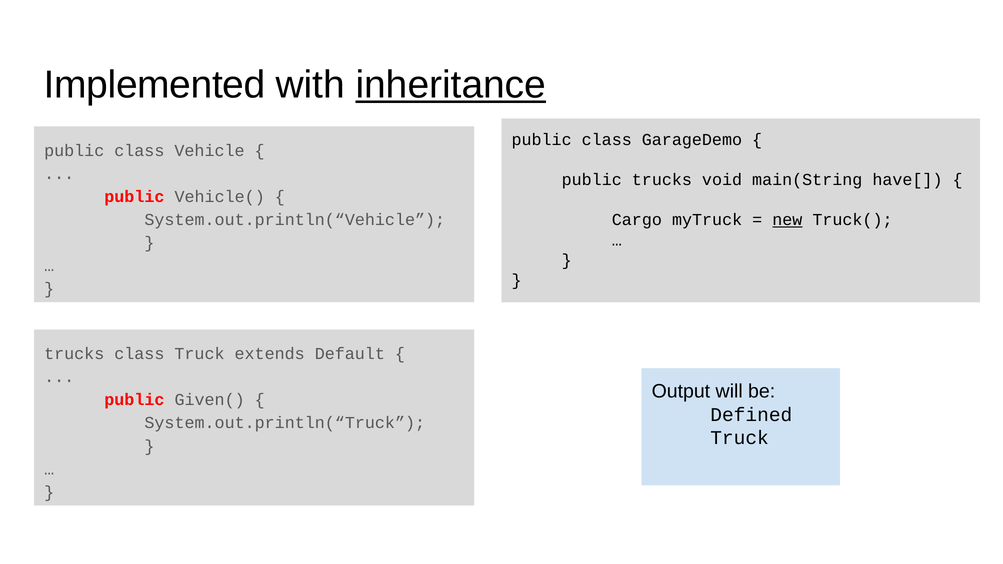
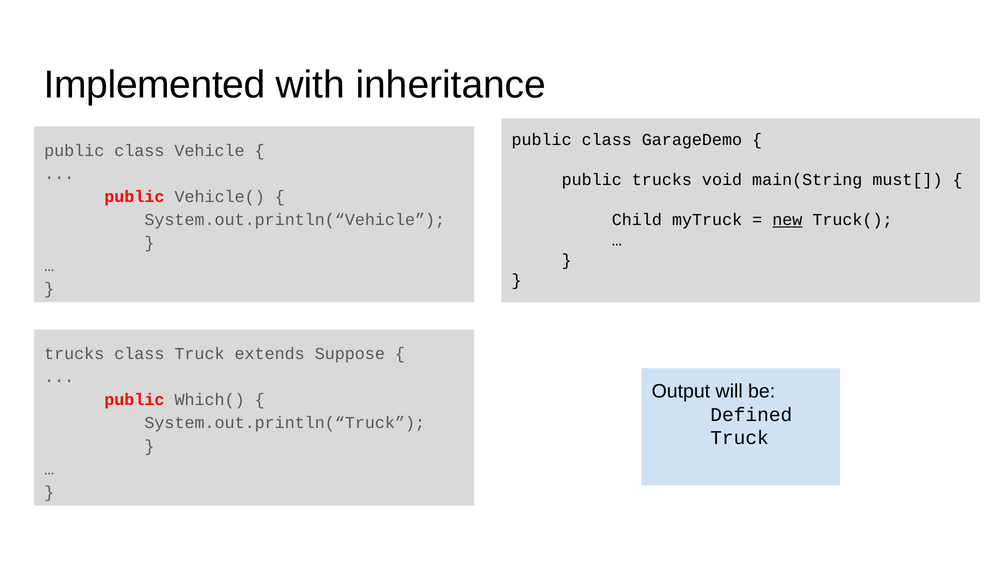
inheritance underline: present -> none
have[: have[ -> must[
Cargo: Cargo -> Child
Default: Default -> Suppose
Given(: Given( -> Which(
